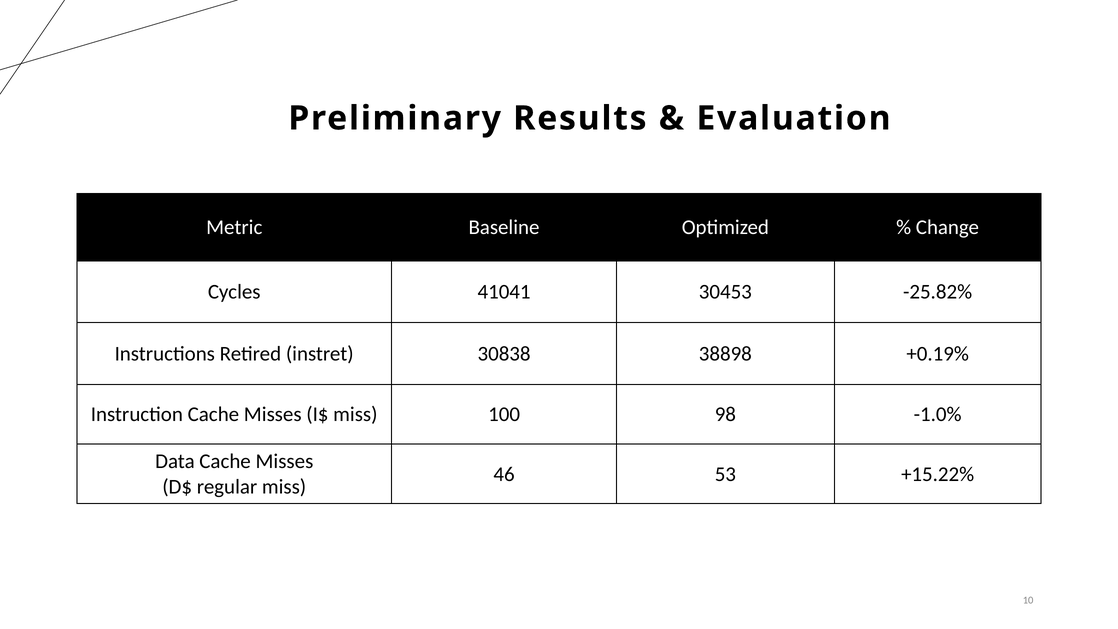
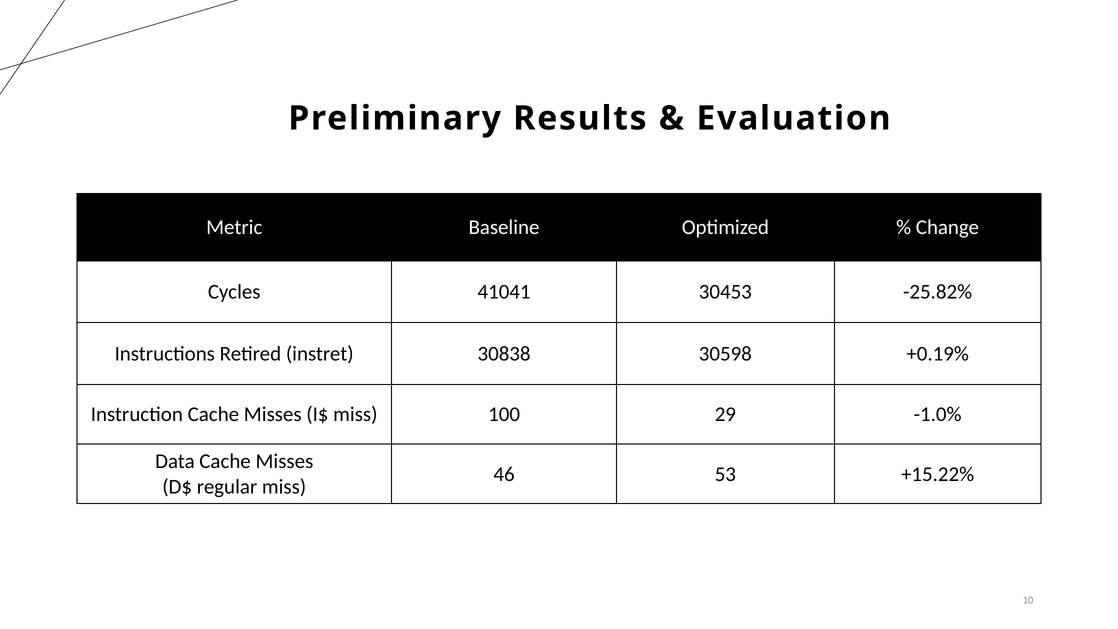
38898: 38898 -> 30598
98: 98 -> 29
